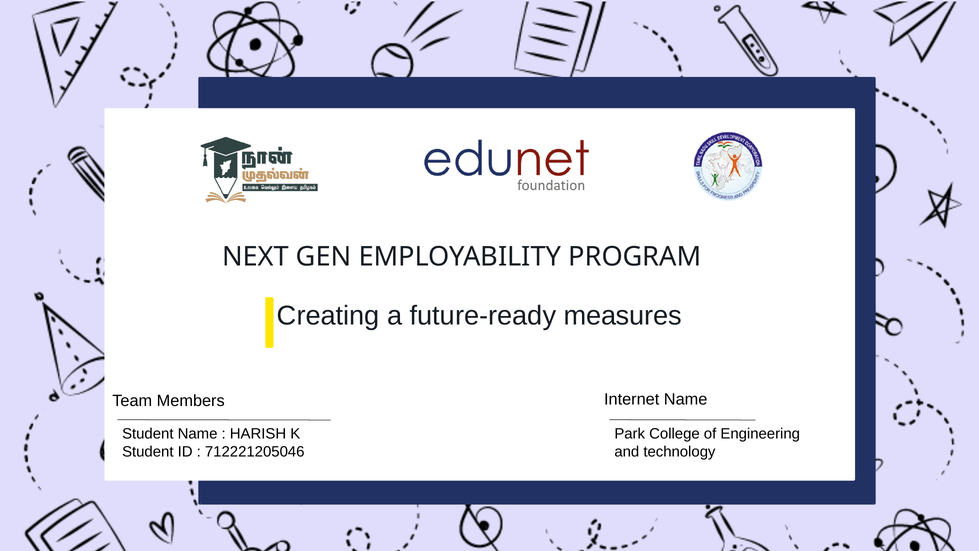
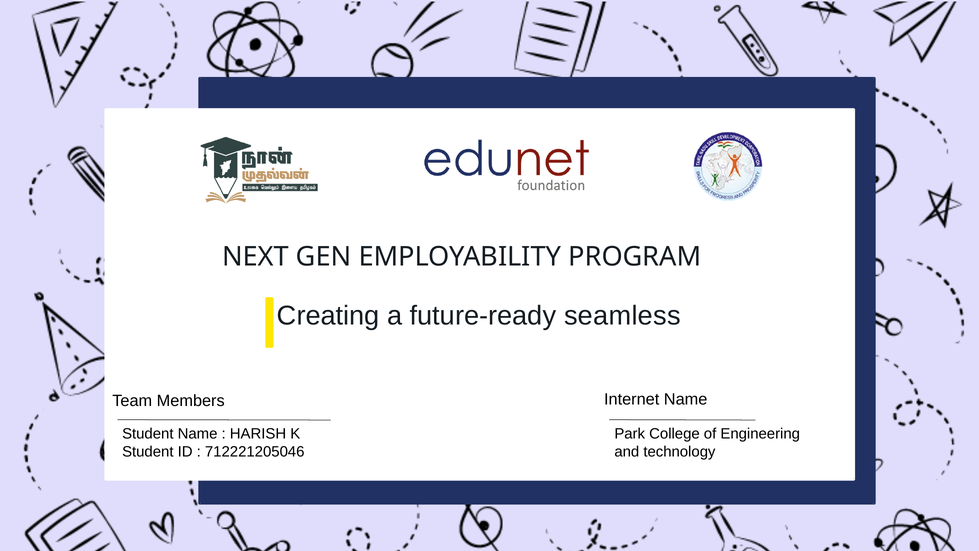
measures: measures -> seamless
